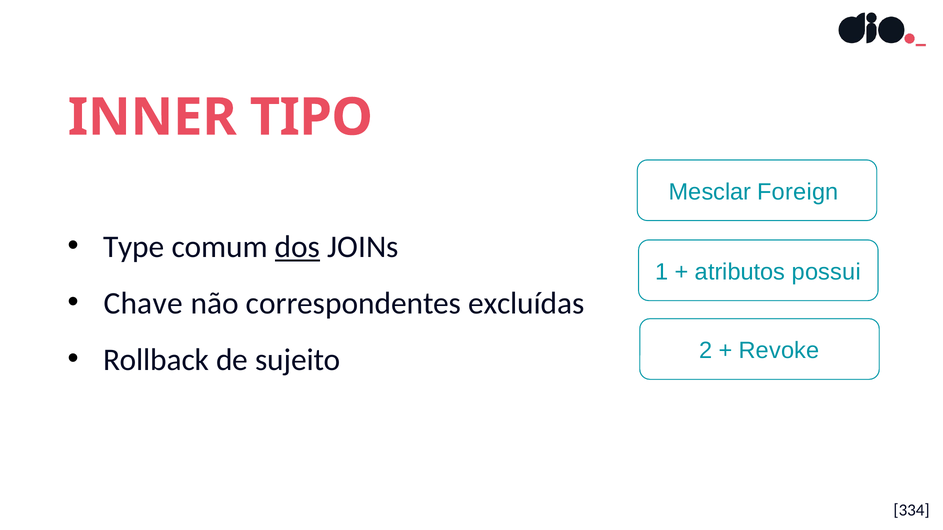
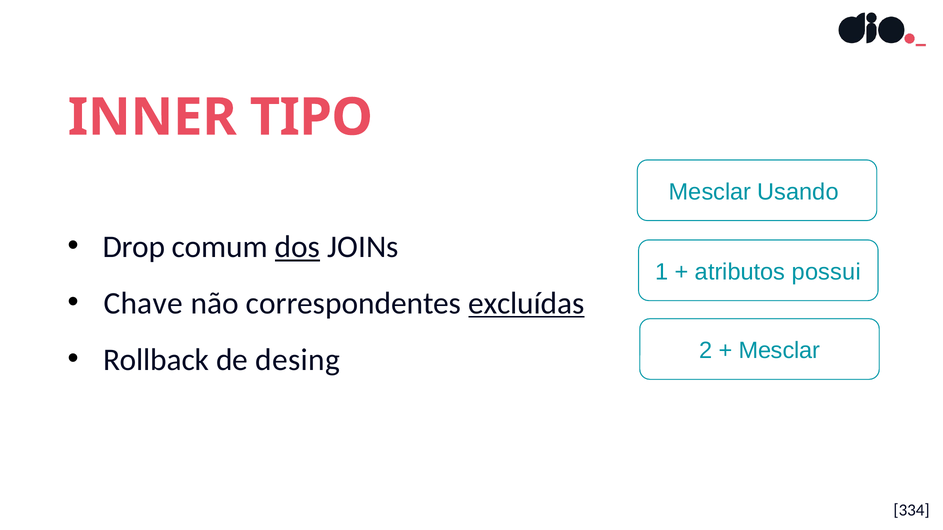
Foreign: Foreign -> Usando
Type: Type -> Drop
excluídas underline: none -> present
Revoke at (779, 351): Revoke -> Mesclar
sujeito: sujeito -> desing
